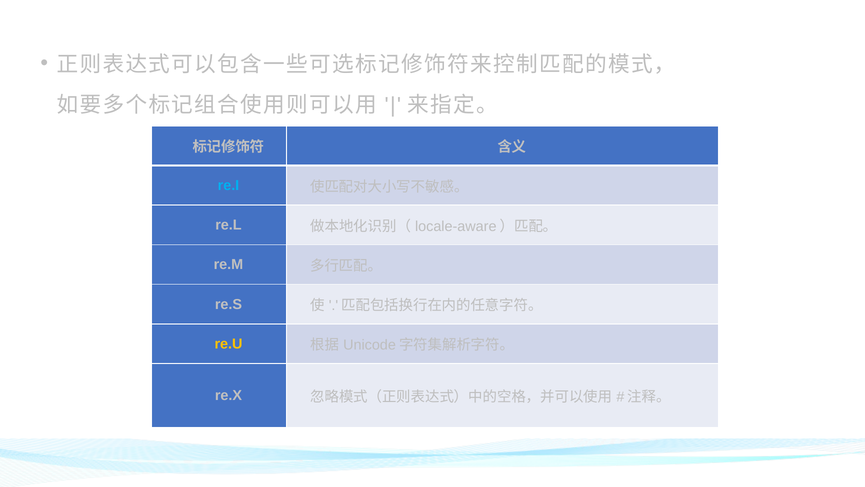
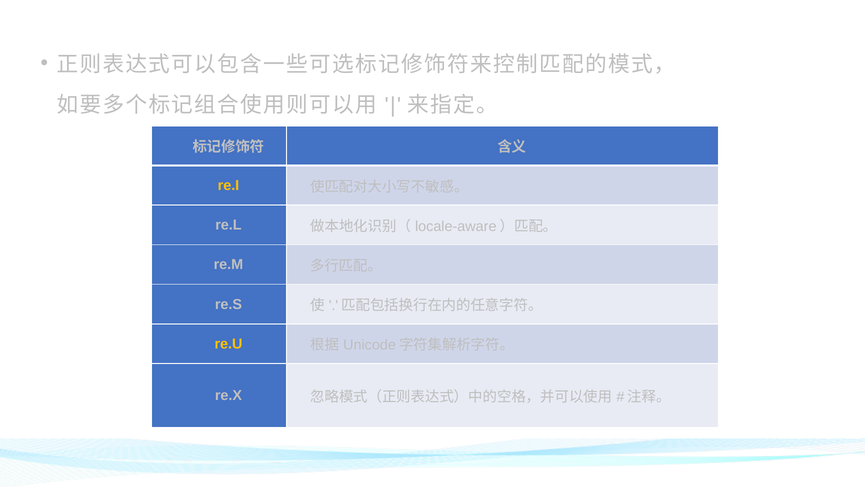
re.I colour: light blue -> yellow
